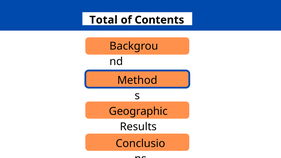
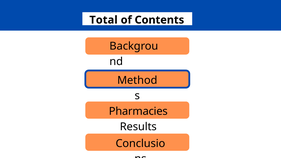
Geographic: Geographic -> Pharmacies
